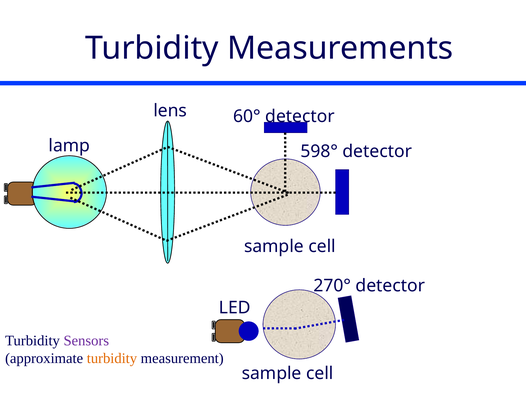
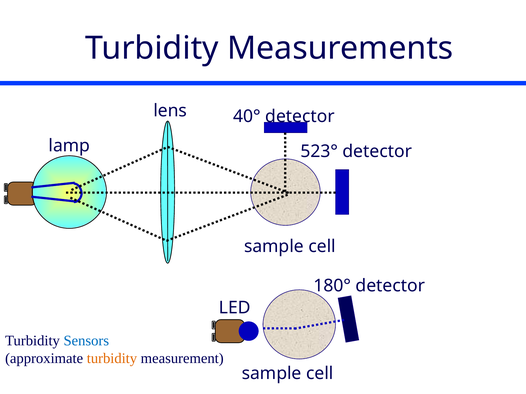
60°: 60° -> 40°
598°: 598° -> 523°
270°: 270° -> 180°
Sensors colour: purple -> blue
